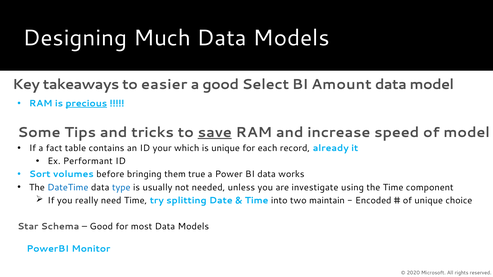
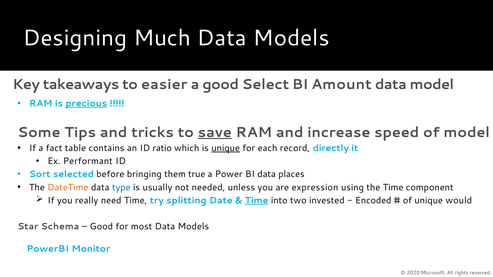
your: your -> ratio
unique at (226, 148) underline: none -> present
already: already -> directly
volumes: volumes -> selected
works: works -> places
DateTime colour: blue -> orange
investigate: investigate -> expression
Time at (257, 201) underline: none -> present
maintain: maintain -> invested
choice: choice -> would
